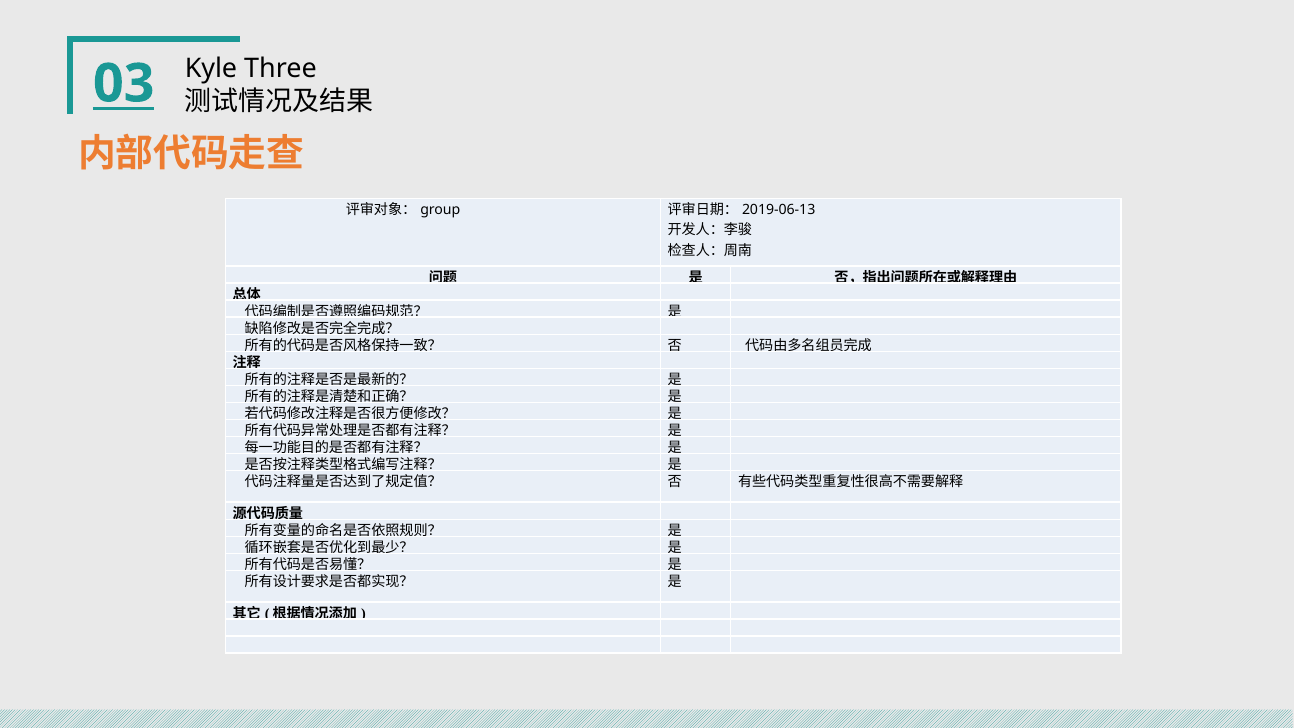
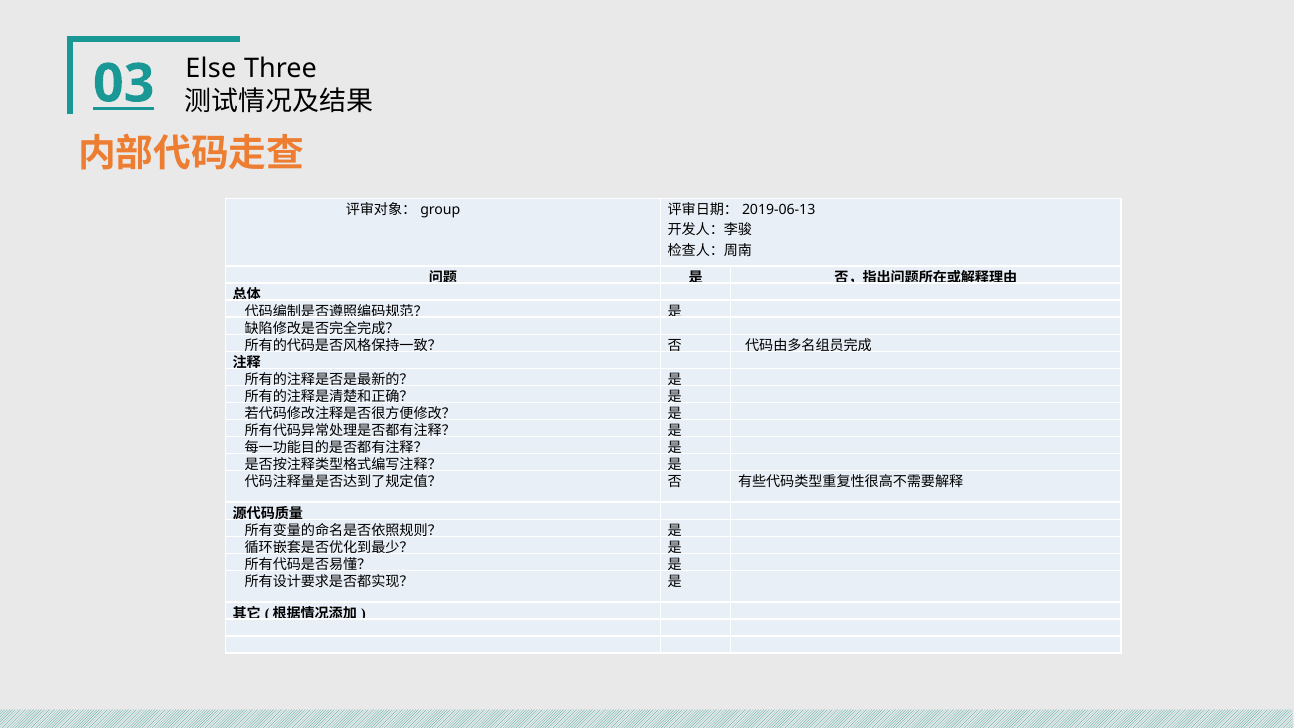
Kyle: Kyle -> Else
